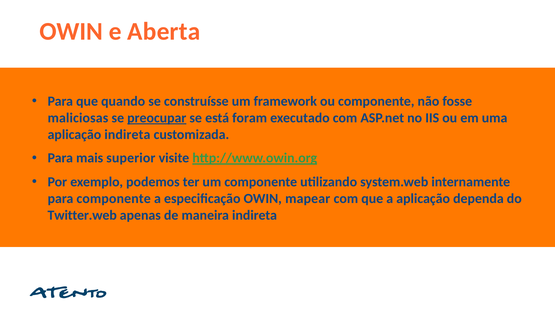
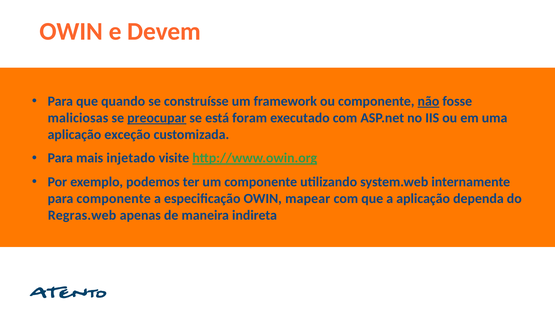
Aberta: Aberta -> Devem
não underline: none -> present
aplicação indireta: indireta -> exceção
superior: superior -> injetado
Twitter.web: Twitter.web -> Regras.web
